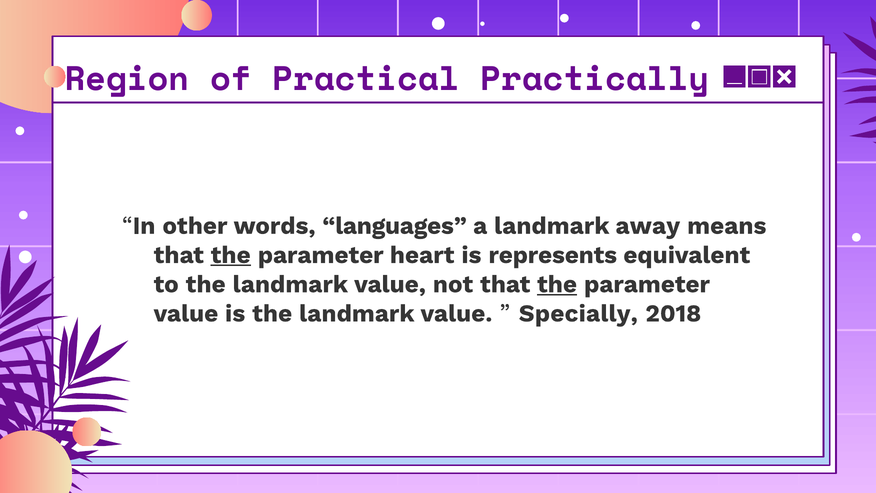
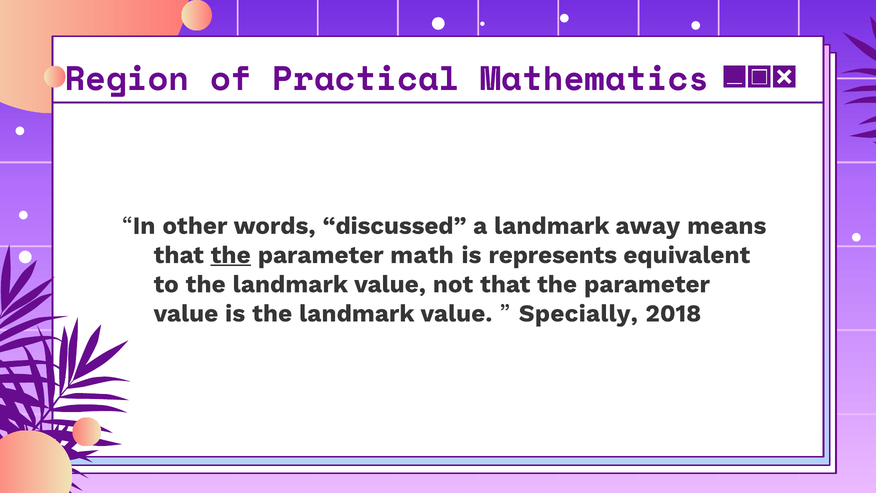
Practically: Practically -> Mathematics
languages: languages -> discussed
heart: heart -> math
the at (557, 284) underline: present -> none
